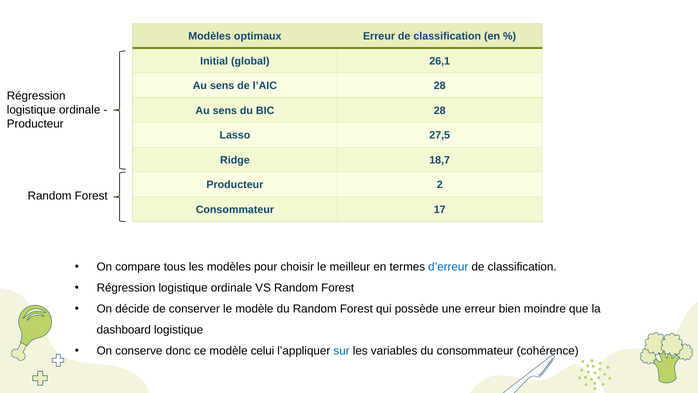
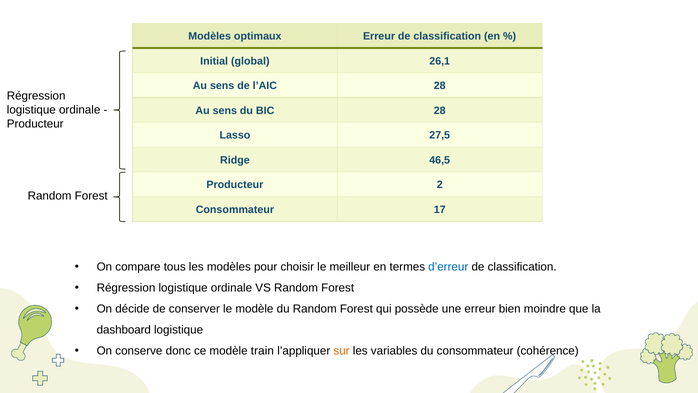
18,7: 18,7 -> 46,5
celui: celui -> train
sur colour: blue -> orange
